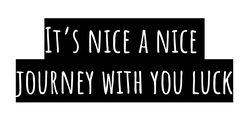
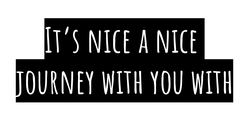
you luck: luck -> with
